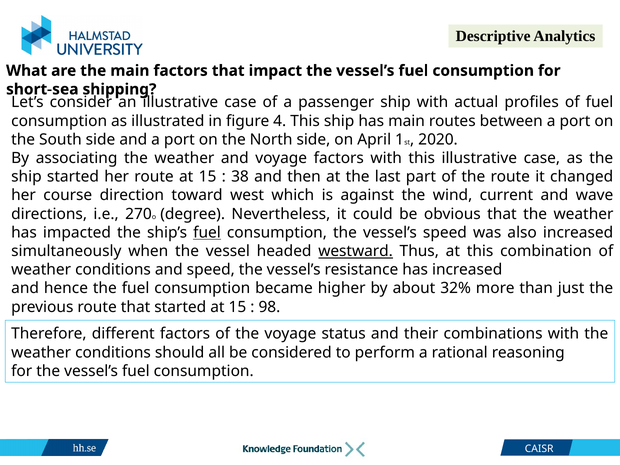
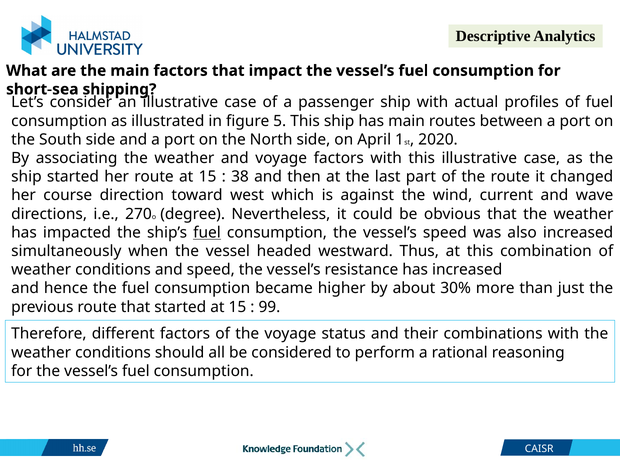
4: 4 -> 5
westward underline: present -> none
32%: 32% -> 30%
98: 98 -> 99
